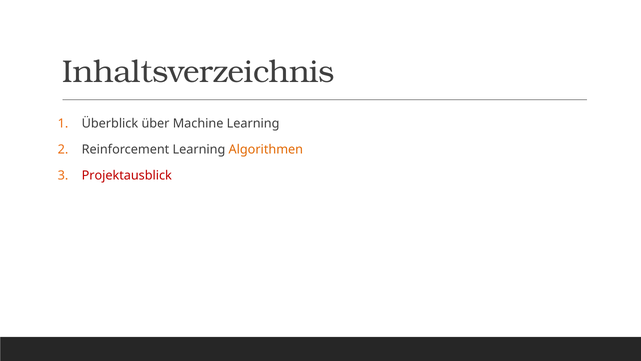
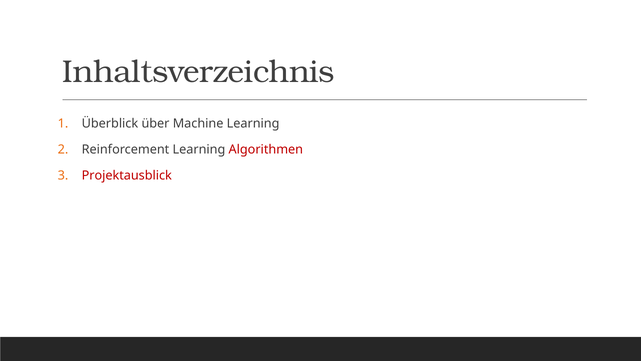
Algorithmen colour: orange -> red
